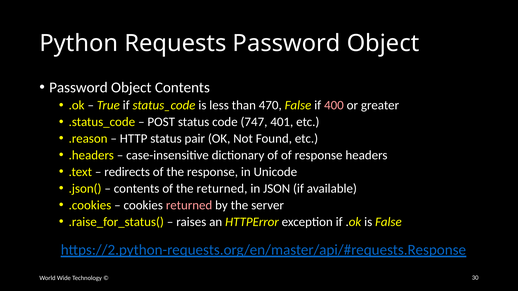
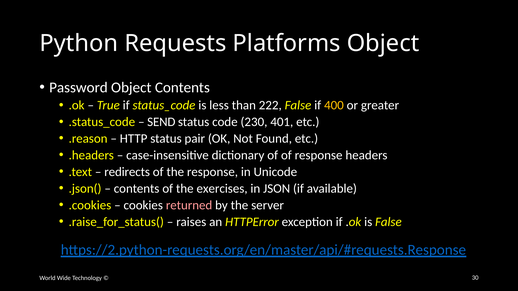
Requests Password: Password -> Platforms
470: 470 -> 222
400 colour: pink -> yellow
POST: POST -> SEND
747: 747 -> 230
the returned: returned -> exercises
